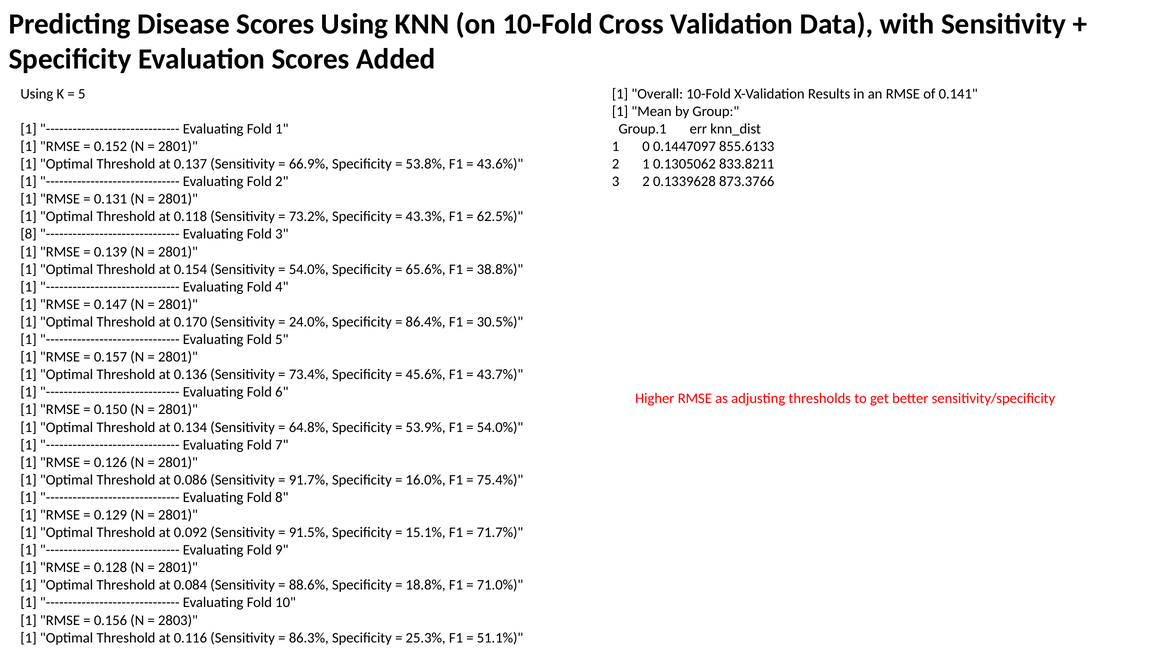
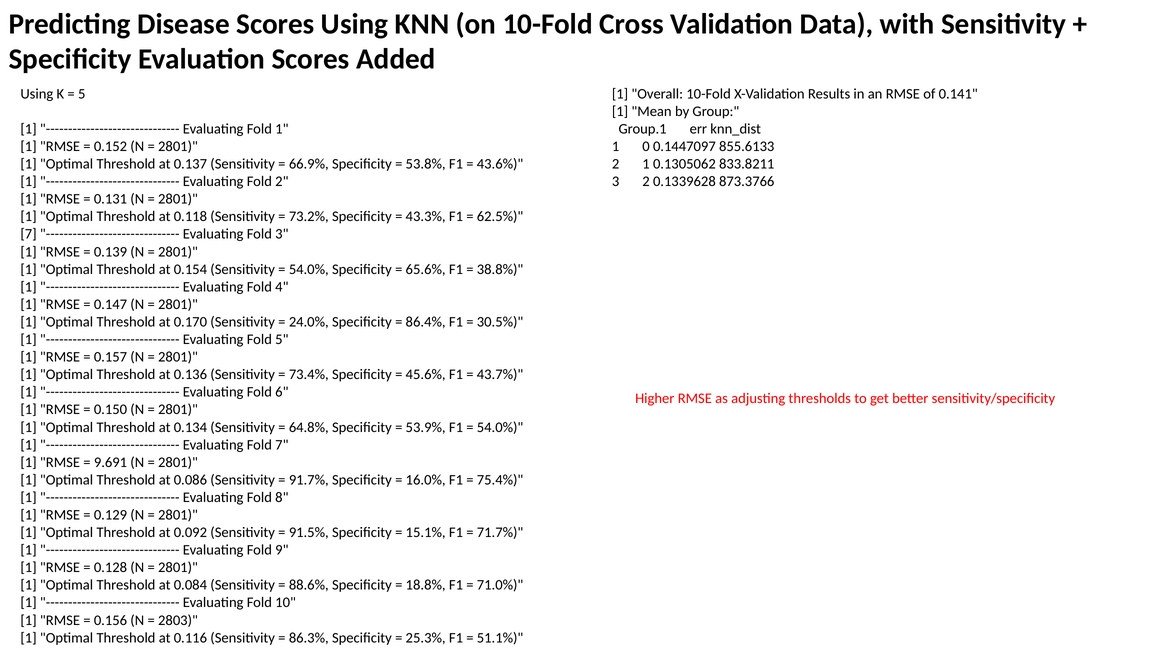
8 at (29, 234): 8 -> 7
0.126: 0.126 -> 9.691
